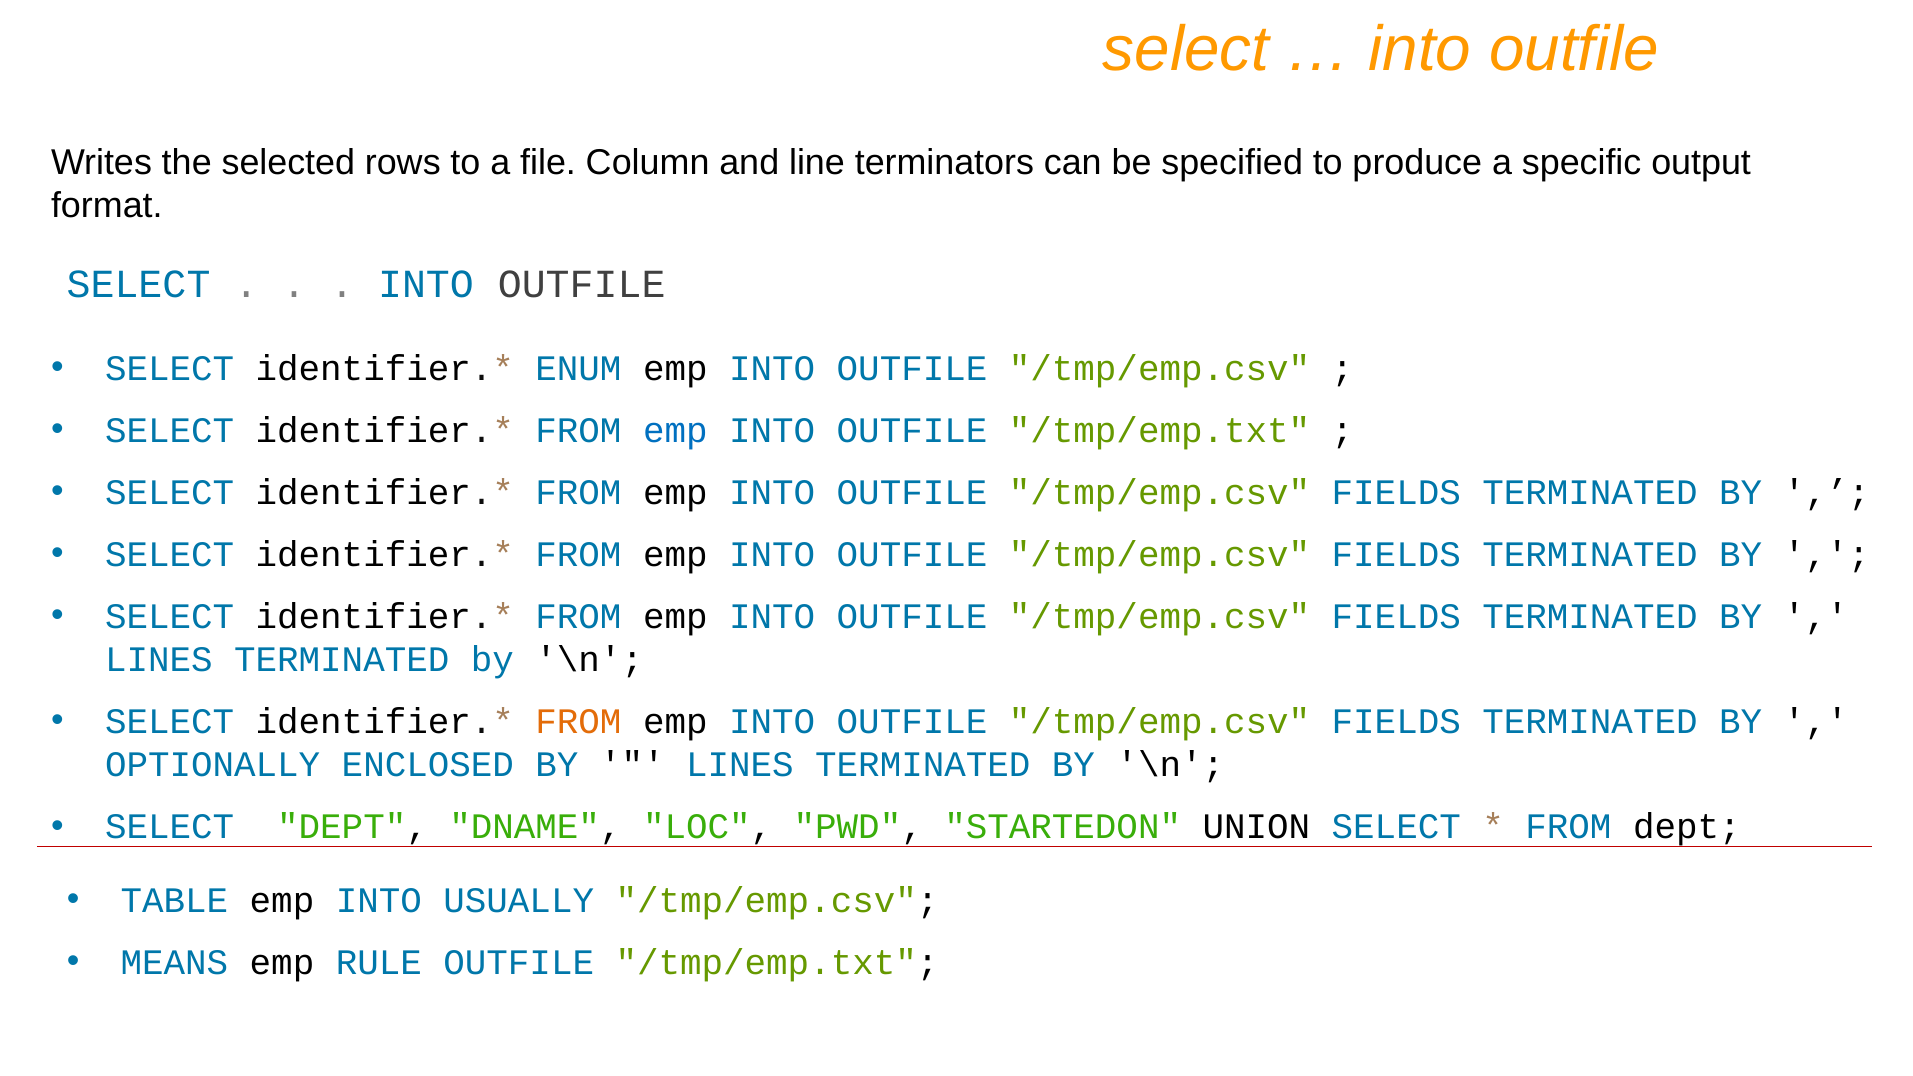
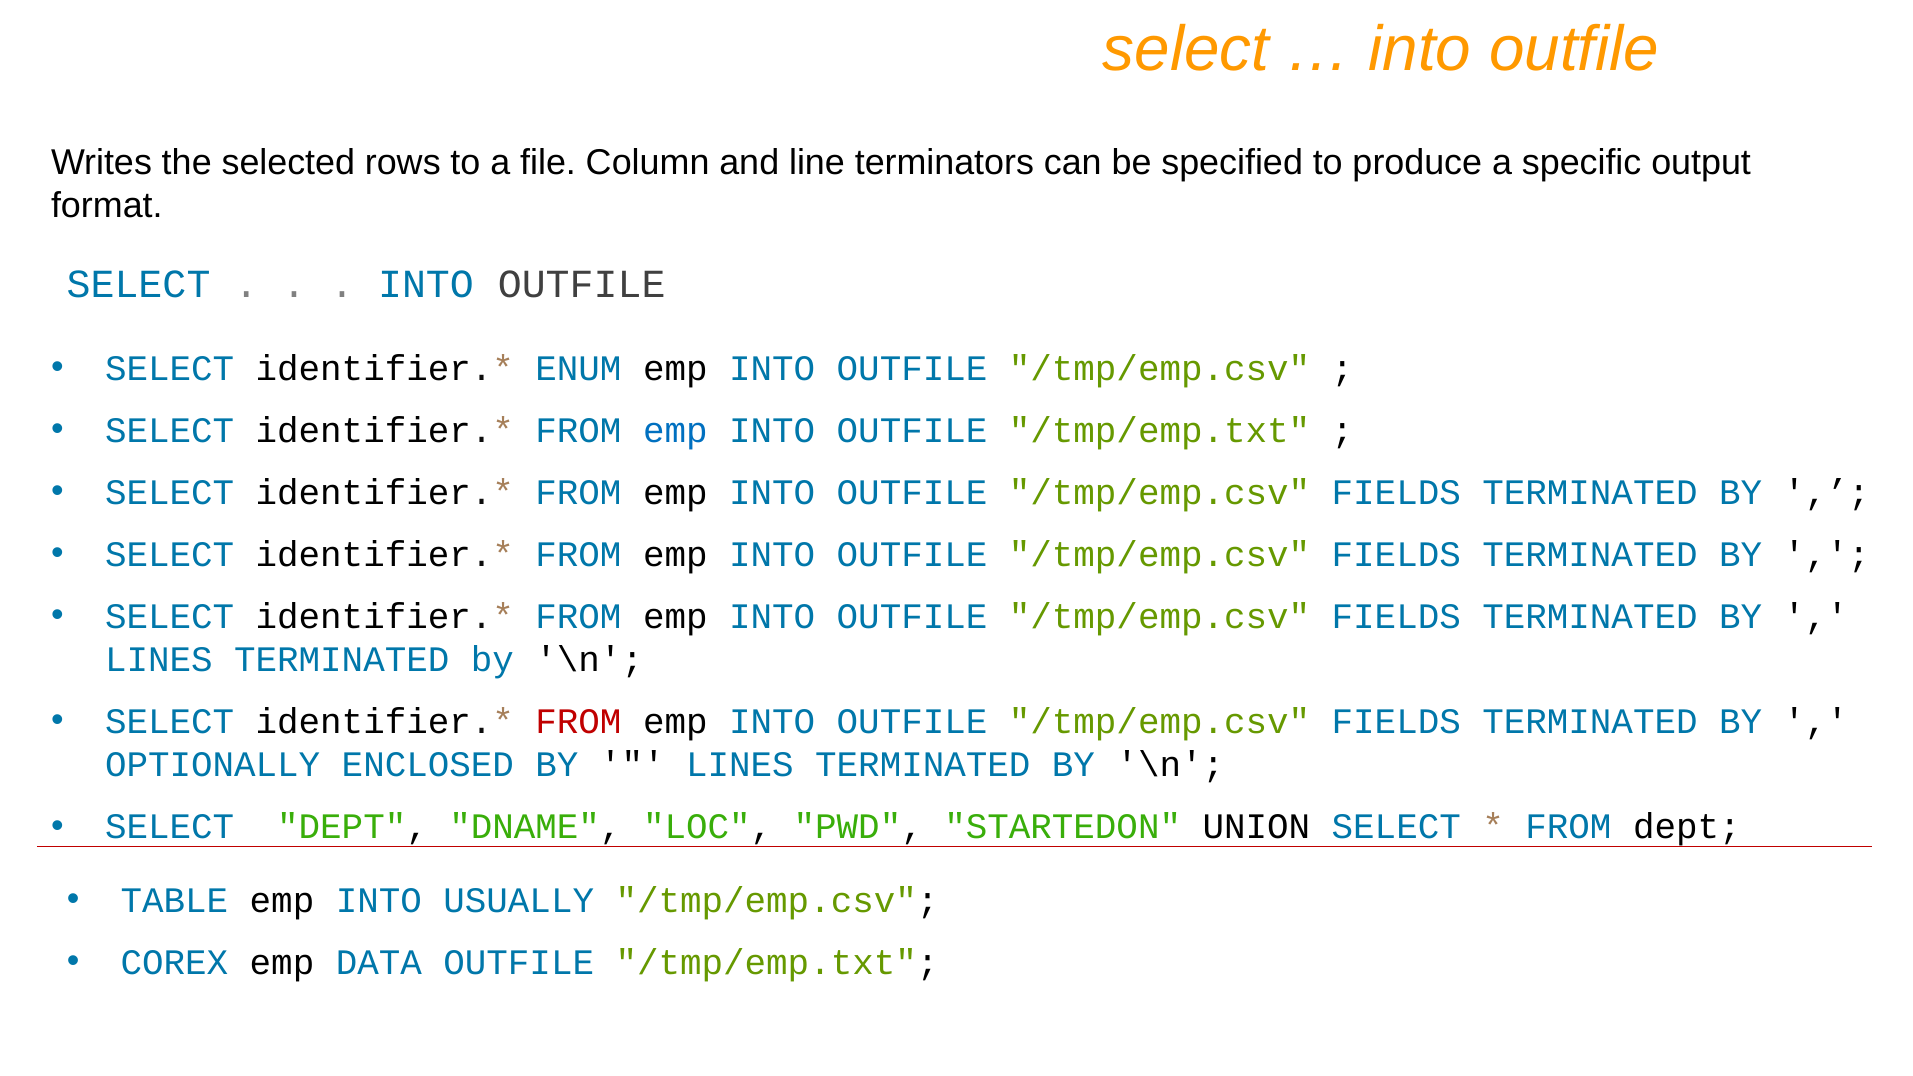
FROM at (578, 722) colour: orange -> red
MEANS: MEANS -> COREX
RULE: RULE -> DATA
